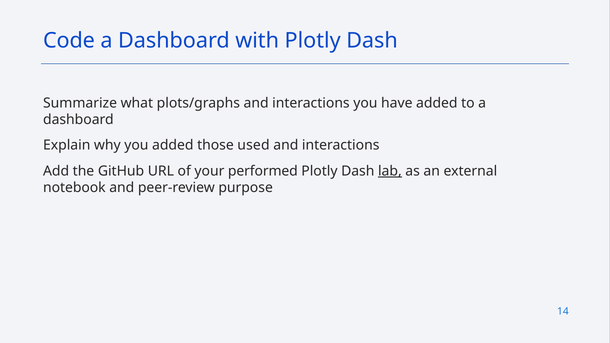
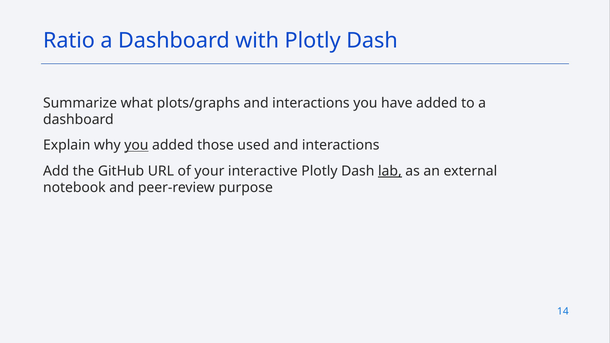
Code: Code -> Ratio
you at (136, 145) underline: none -> present
performed: performed -> interactive
